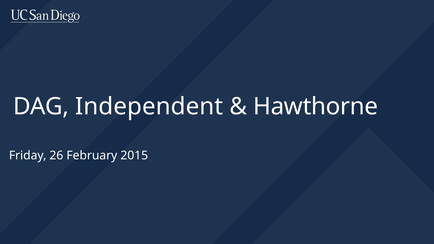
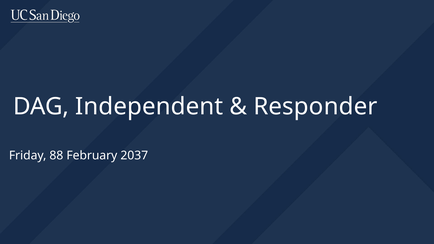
Hawthorne: Hawthorne -> Responder
26: 26 -> 88
2015: 2015 -> 2037
